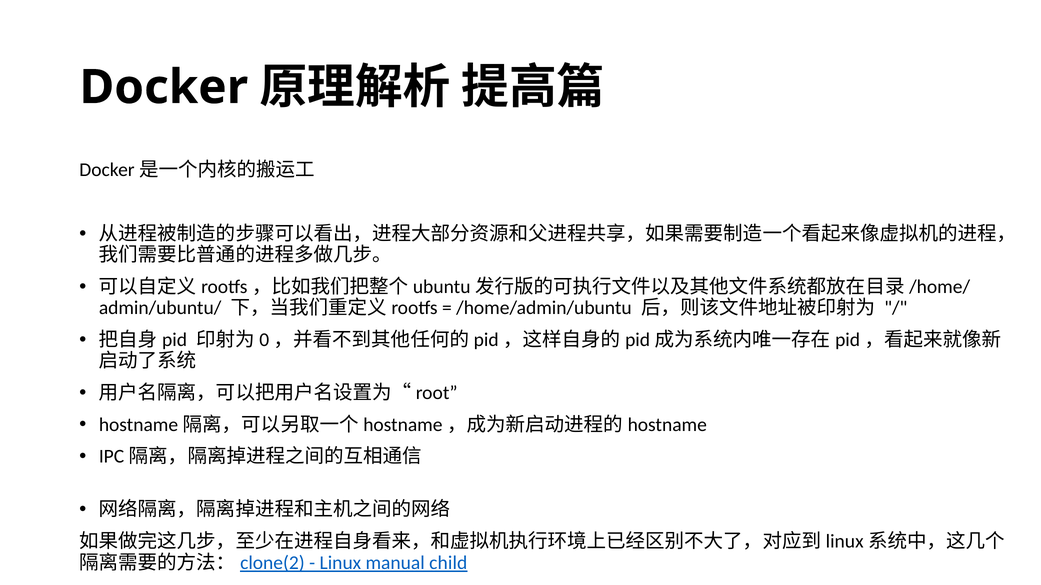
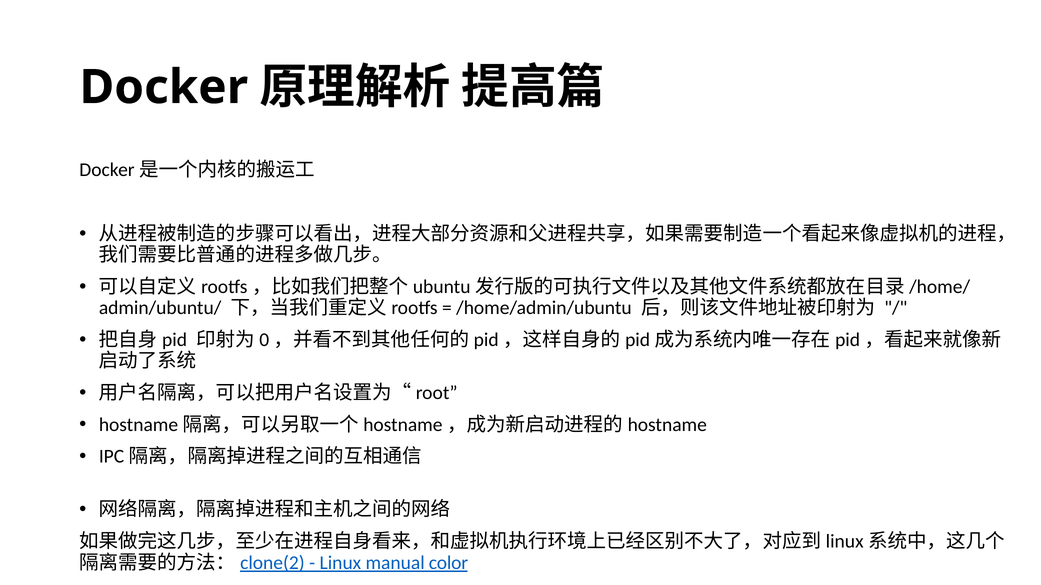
child: child -> color
